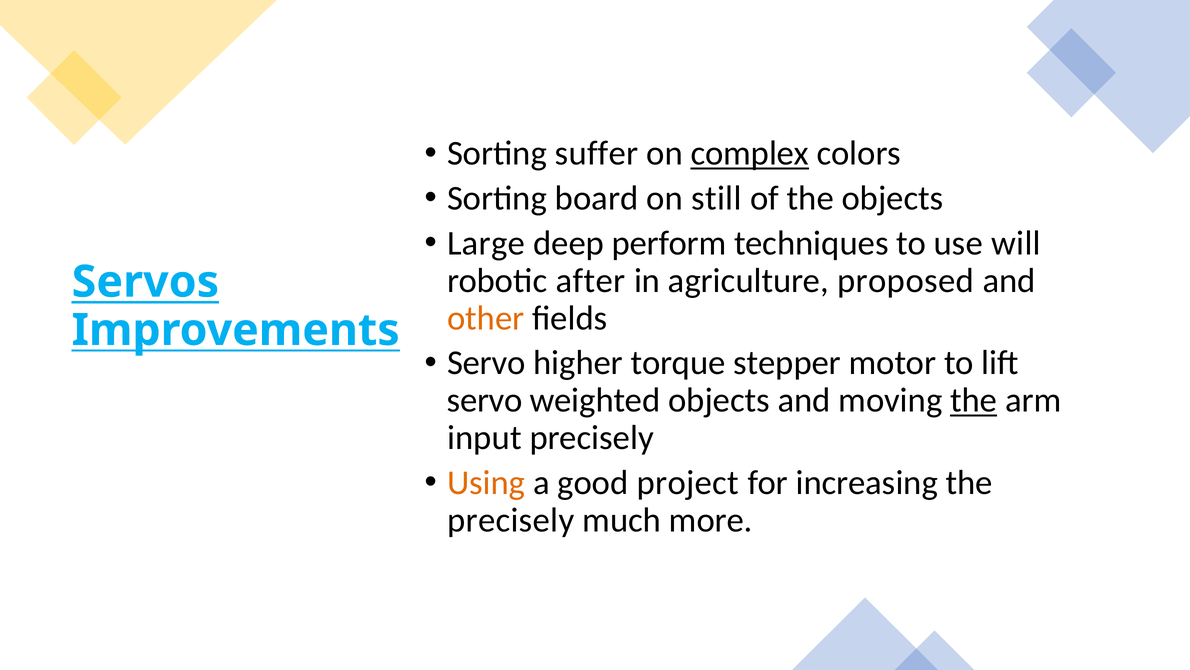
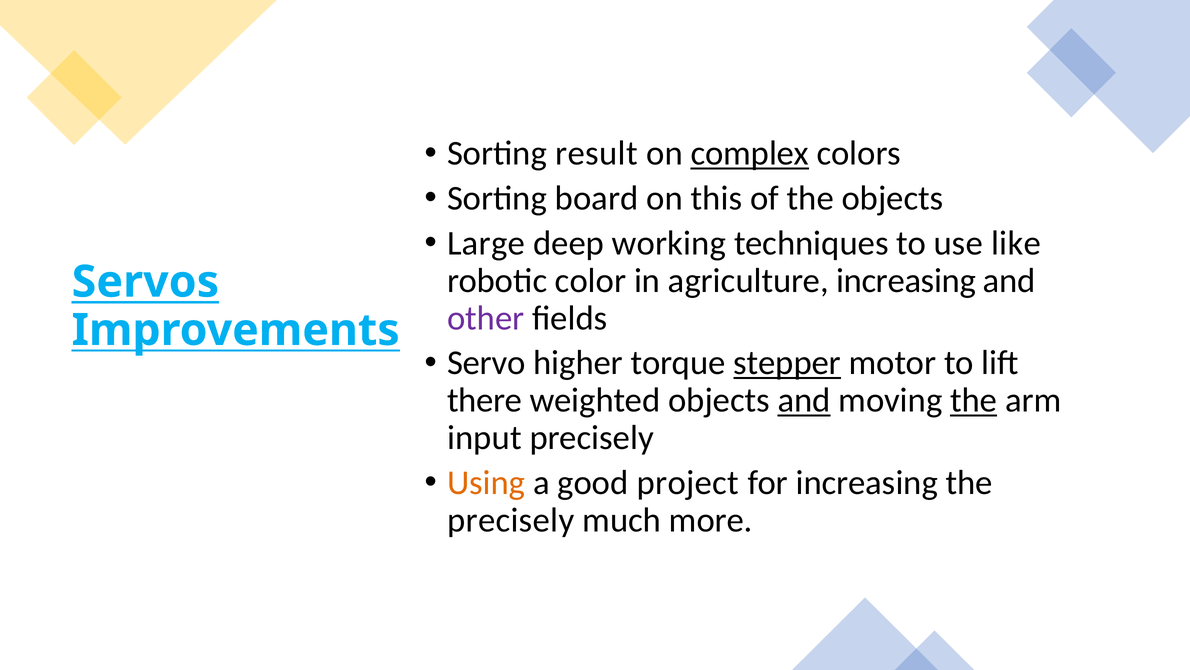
suffer: suffer -> result
still: still -> this
perform: perform -> working
will: will -> like
after: after -> color
agriculture proposed: proposed -> increasing
other colour: orange -> purple
stepper underline: none -> present
servo at (485, 400): servo -> there
and at (804, 400) underline: none -> present
